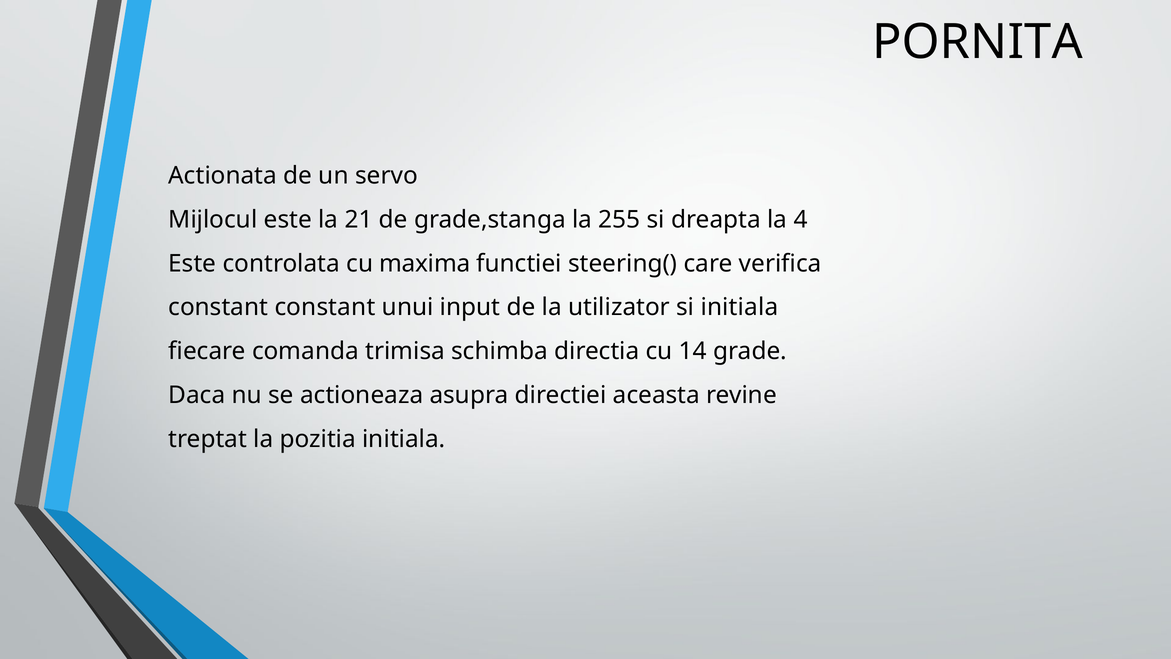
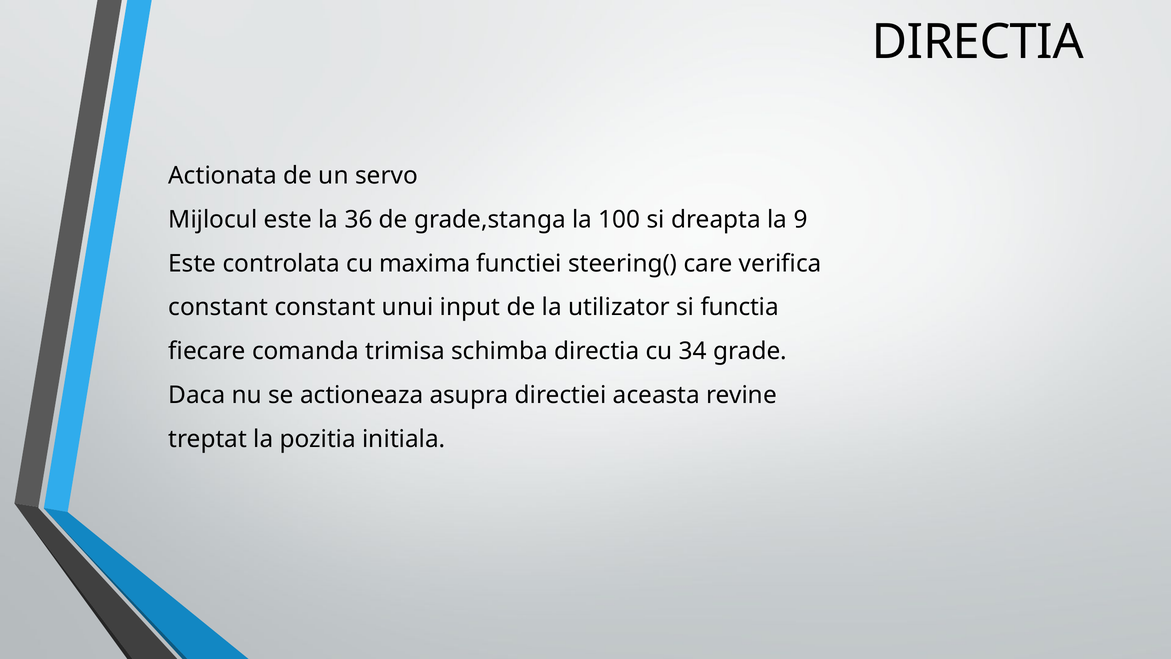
PORNITA at (977, 42): PORNITA -> DIRECTIA
21: 21 -> 36
255: 255 -> 100
4: 4 -> 9
si initiala: initiala -> functia
14: 14 -> 34
